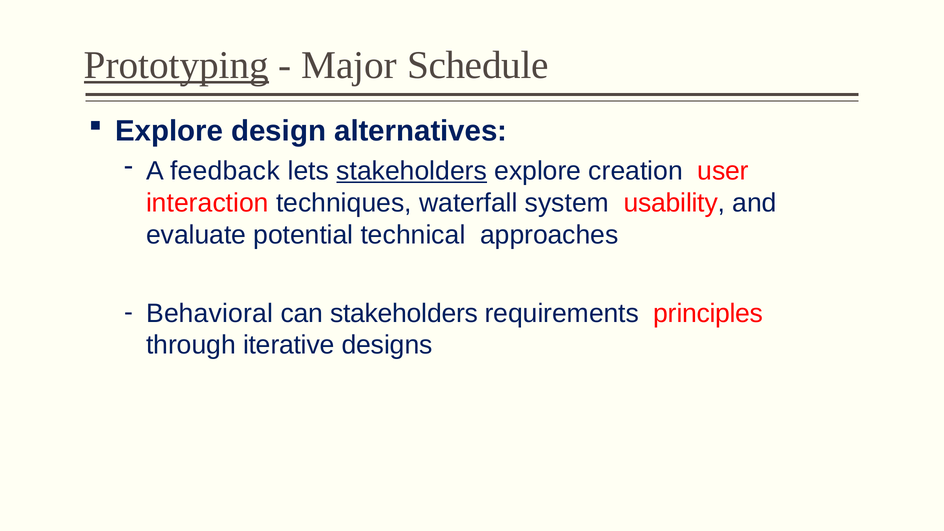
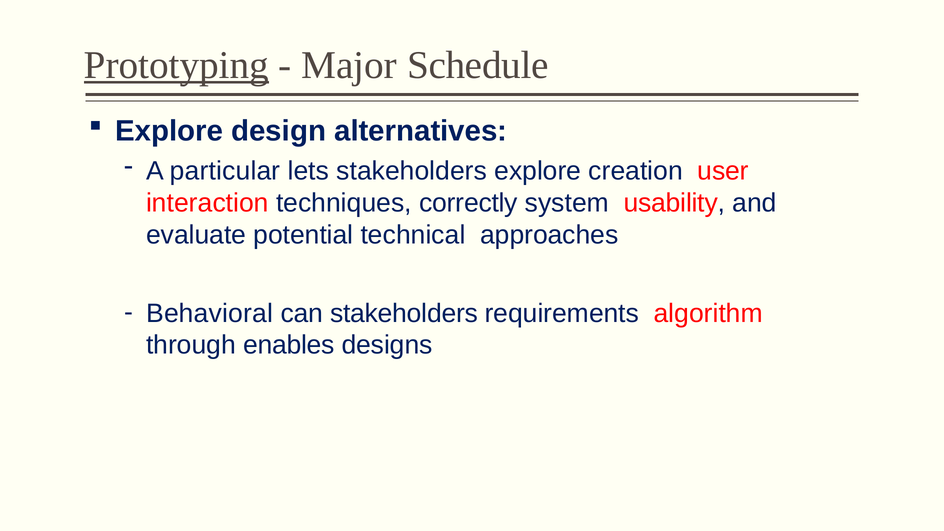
feedback: feedback -> particular
stakeholders at (412, 171) underline: present -> none
waterfall: waterfall -> correctly
principles: principles -> algorithm
iterative: iterative -> enables
